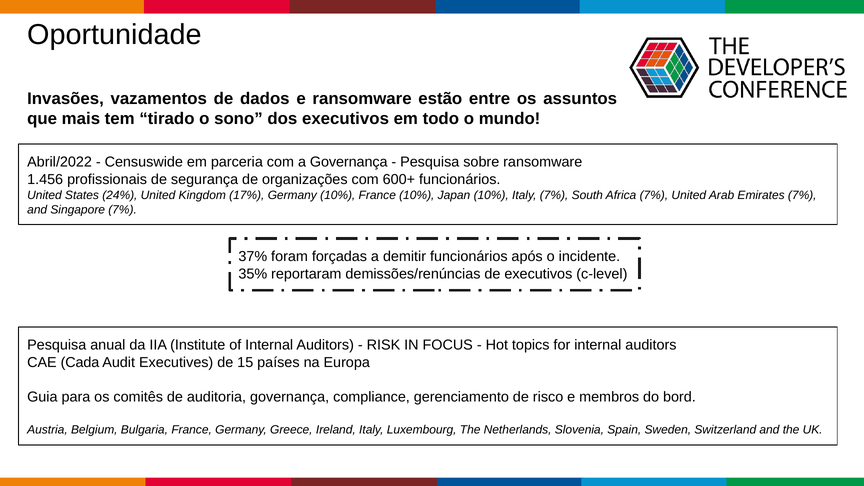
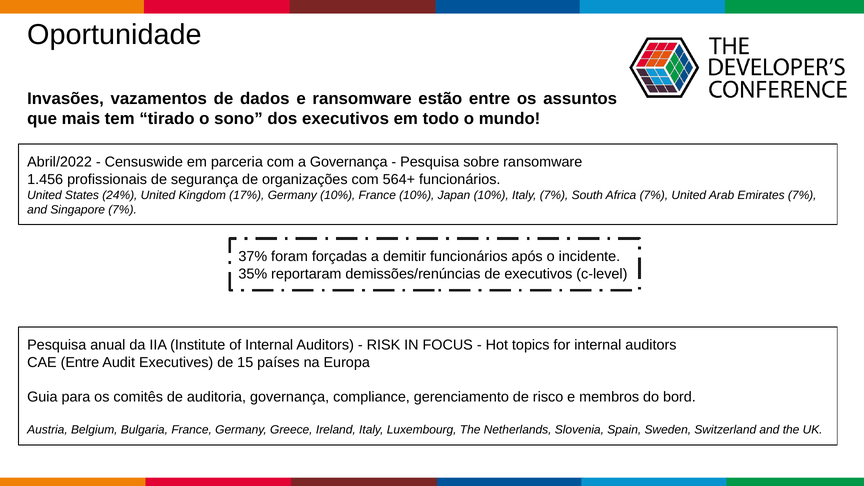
600+: 600+ -> 564+
CAE Cada: Cada -> Entre
